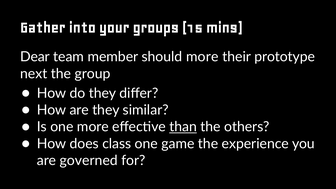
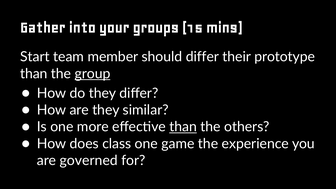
Dear: Dear -> Start
should more: more -> differ
next at (34, 74): next -> than
group underline: none -> present
